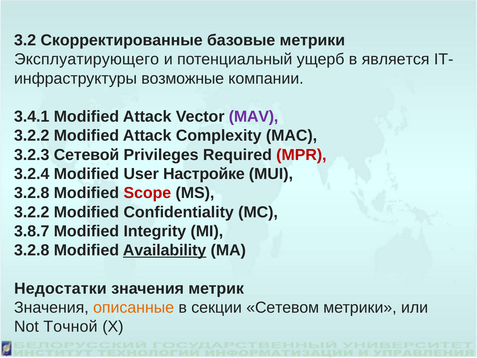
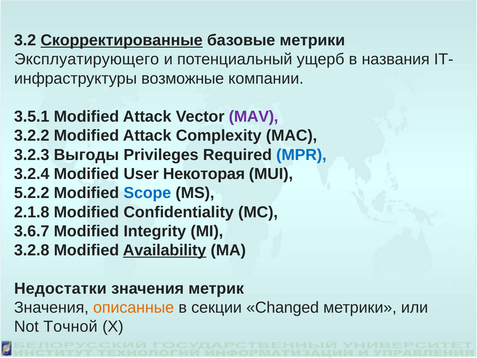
Скорректированные underline: none -> present
является: является -> названия
3.4.1: 3.4.1 -> 3.5.1
Сетевой: Сетевой -> Выгоды
MPR colour: red -> blue
Настройке: Настройке -> Некоторая
3.2.8 at (32, 193): 3.2.8 -> 5.2.2
Scope colour: red -> blue
3.2.2 at (32, 212): 3.2.2 -> 2.1.8
3.8.7: 3.8.7 -> 3.6.7
Сетевом: Сетевом -> Changed
